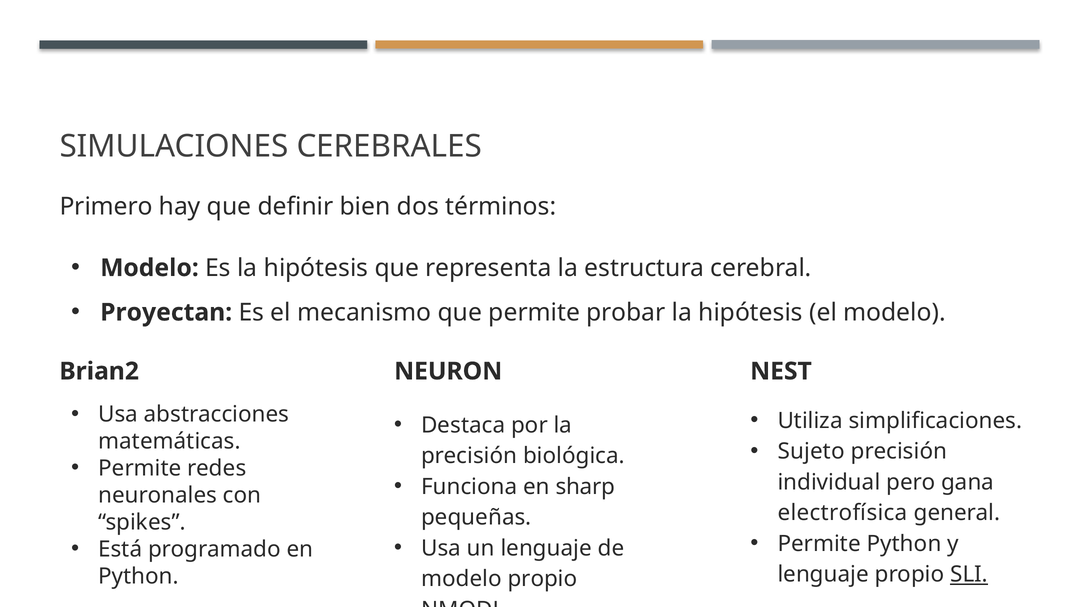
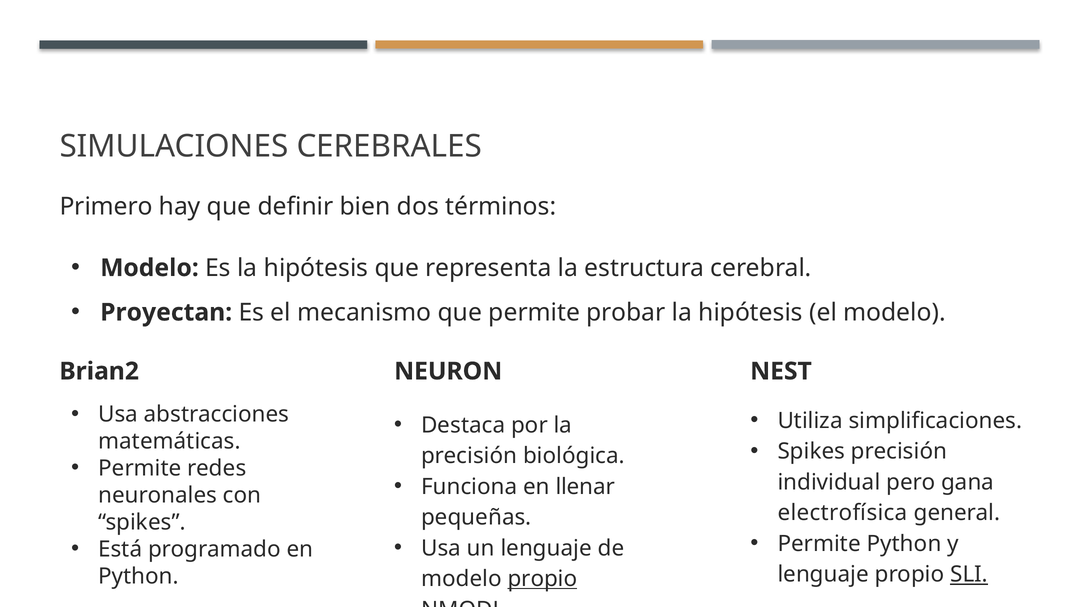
Sujeto at (811, 451): Sujeto -> Spikes
sharp: sharp -> llenar
propio at (542, 579) underline: none -> present
